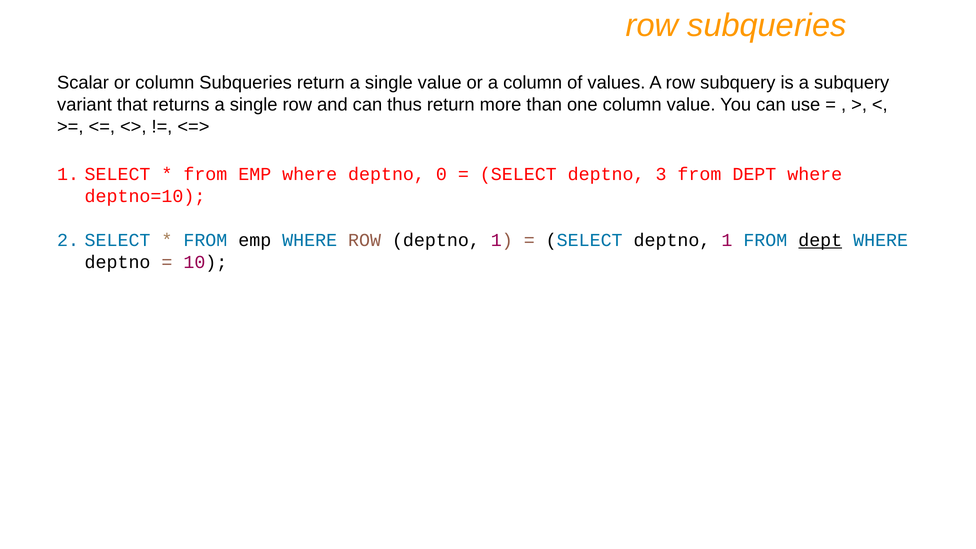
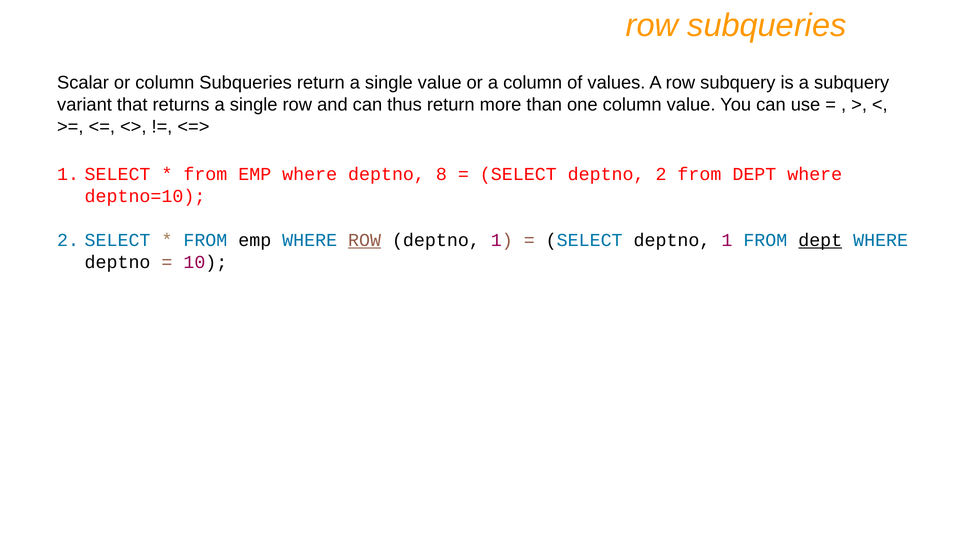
0: 0 -> 8
deptno 3: 3 -> 2
ROW at (365, 240) underline: none -> present
